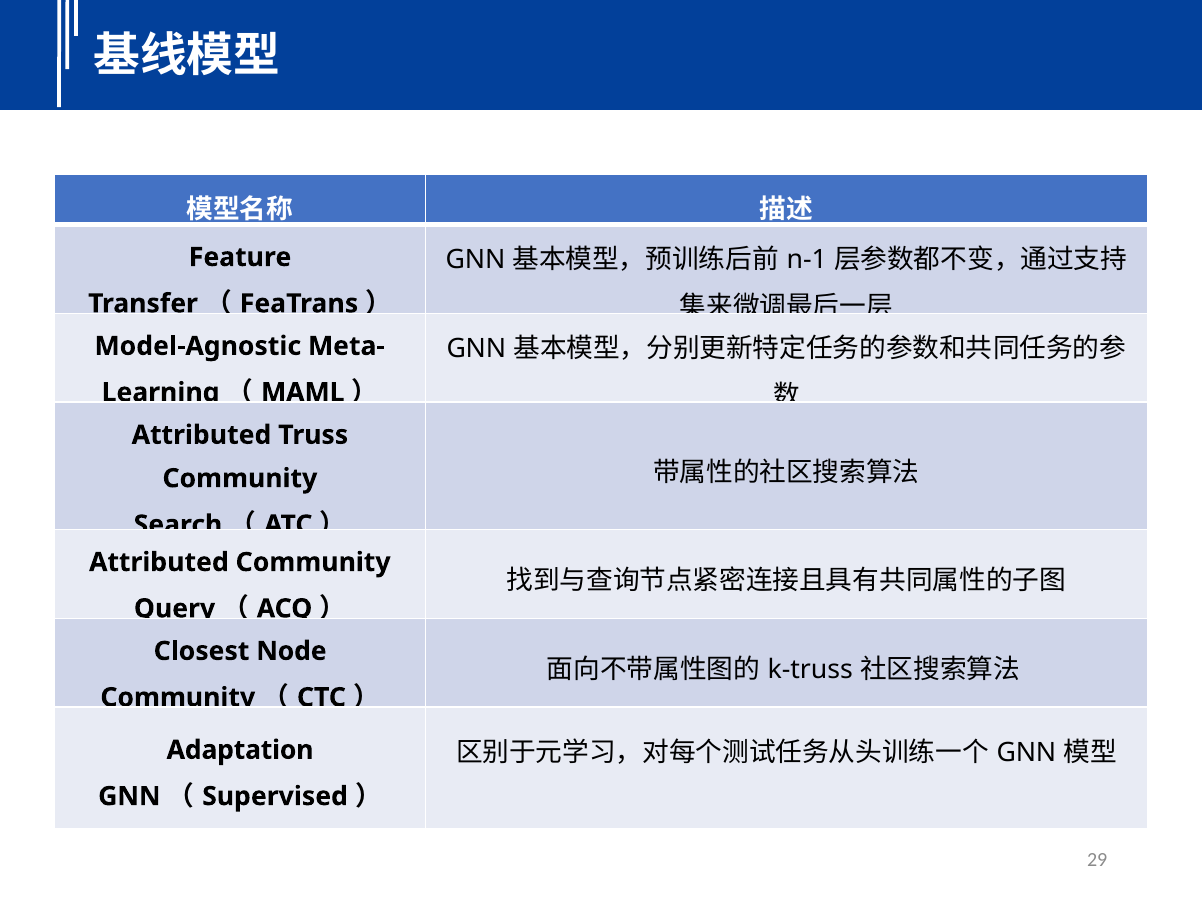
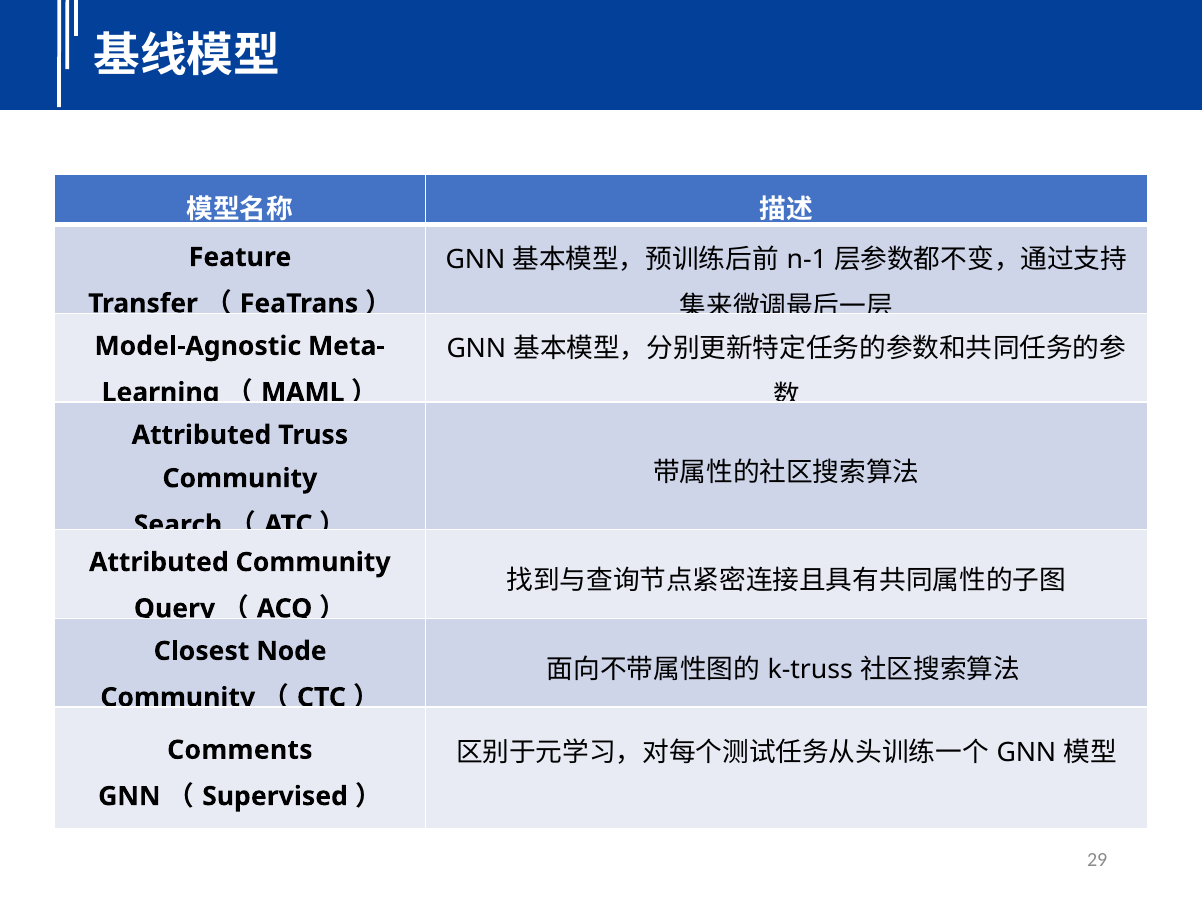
Adaptation: Adaptation -> Comments
